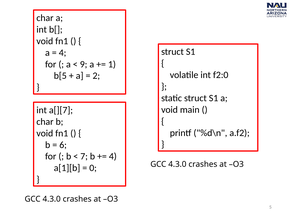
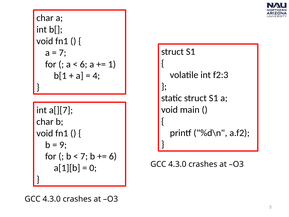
4 at (63, 53): 4 -> 7
9 at (84, 64): 9 -> 6
f2:0: f2:0 -> f2:3
b[5: b[5 -> b[1
2: 2 -> 4
6: 6 -> 9
4 at (113, 156): 4 -> 6
